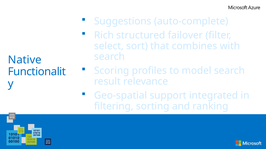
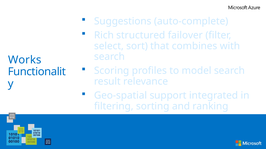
Native: Native -> Works
